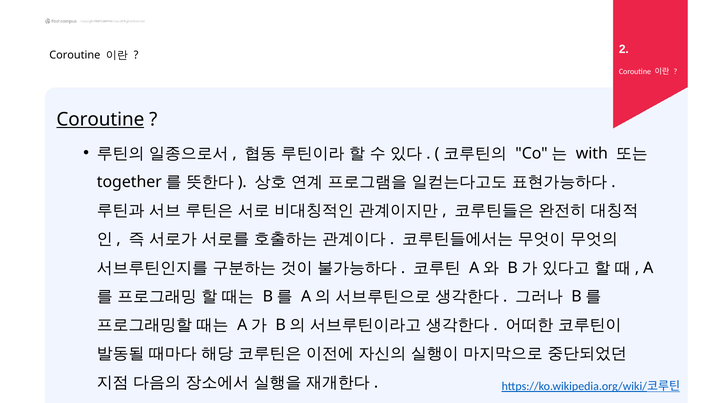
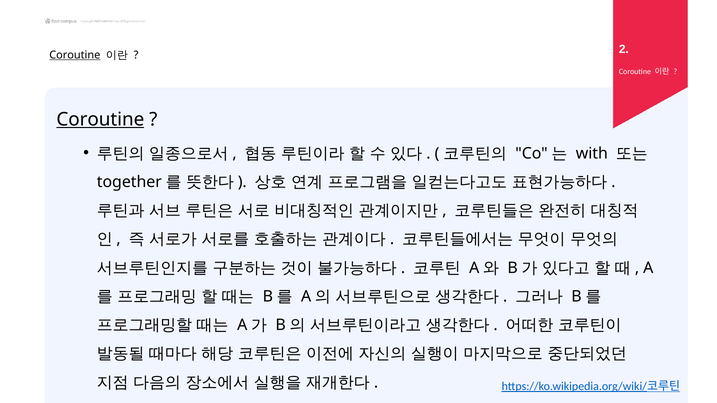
Coroutine at (75, 55) underline: none -> present
